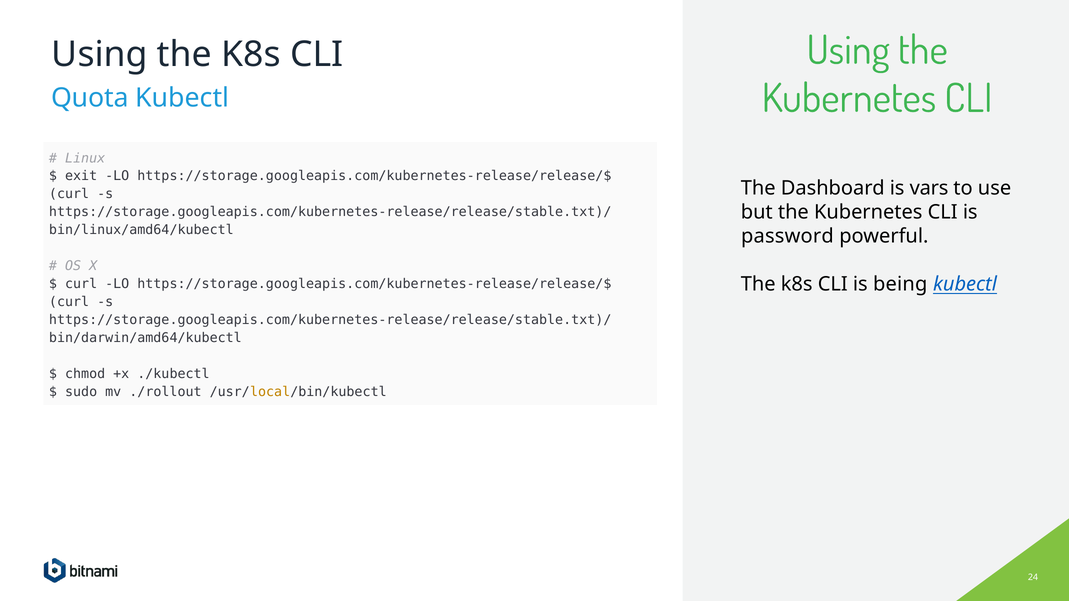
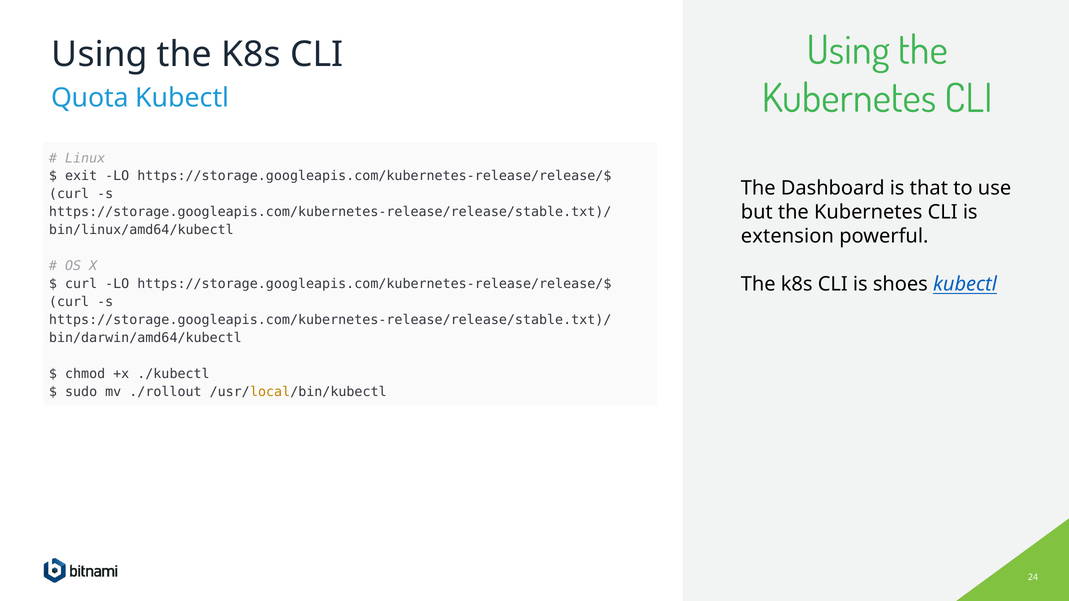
vars: vars -> that
password: password -> extension
being: being -> shoes
